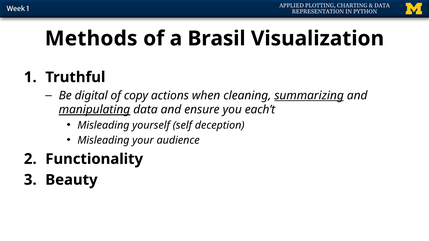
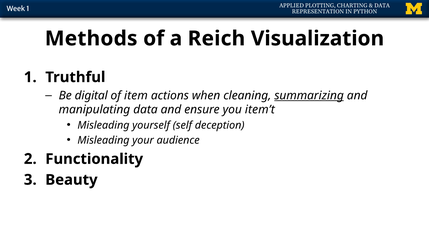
Brasil: Brasil -> Reich
copy: copy -> item
manipulating underline: present -> none
each’t: each’t -> item’t
